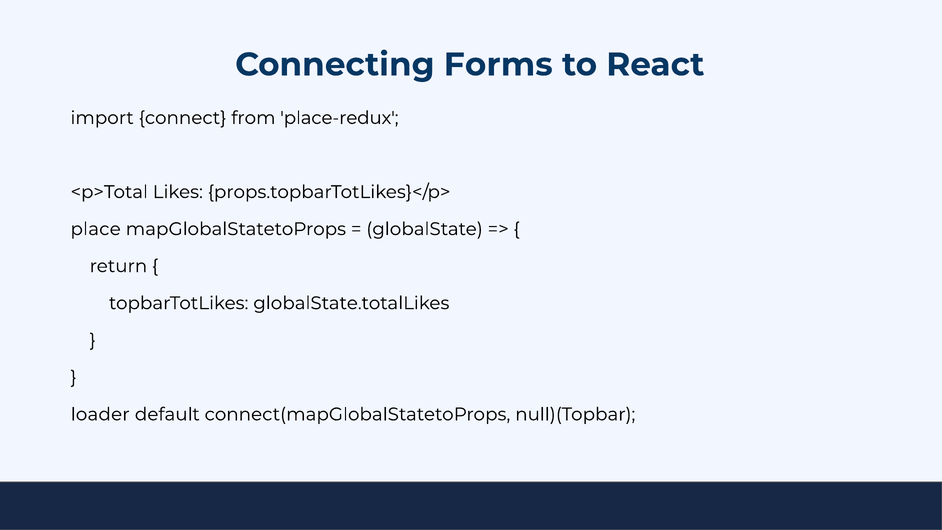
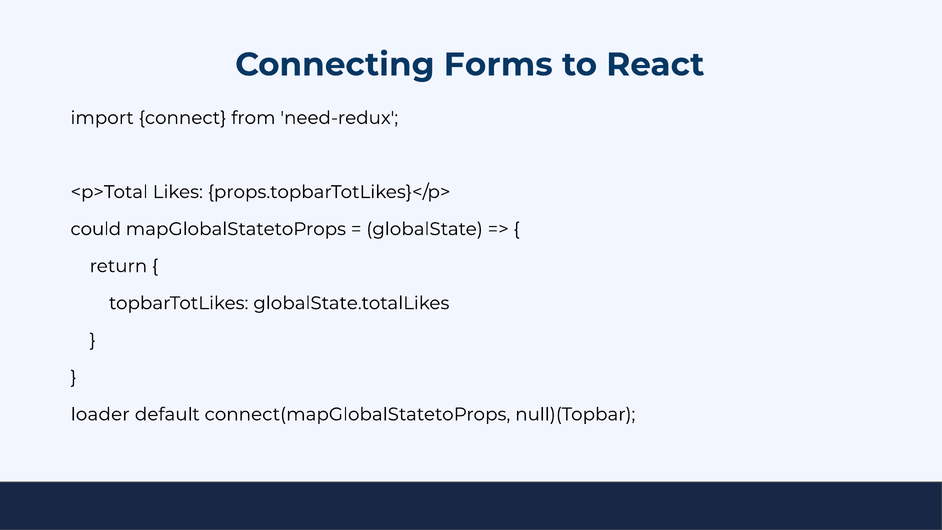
place-redux: place-redux -> need-redux
place: place -> could
